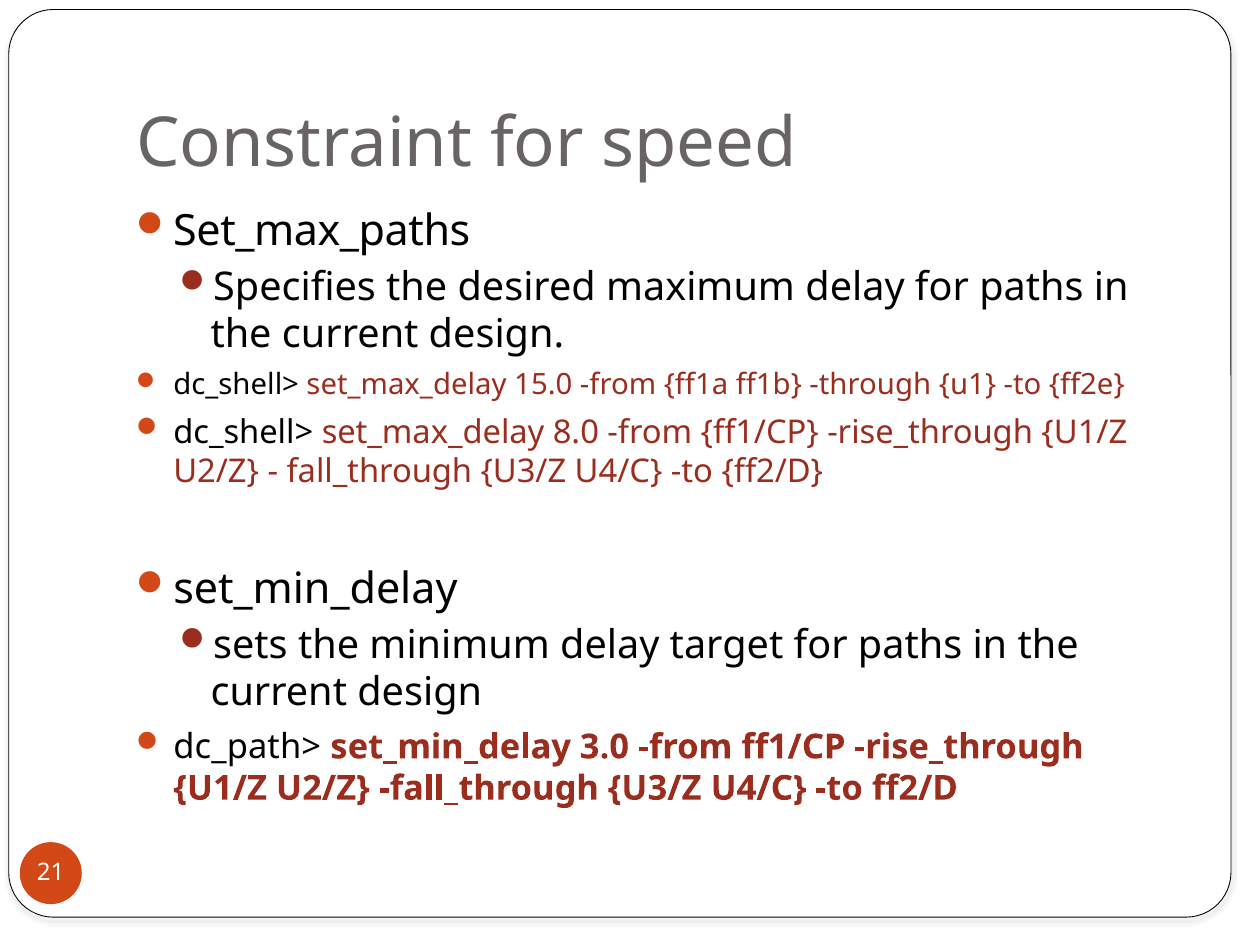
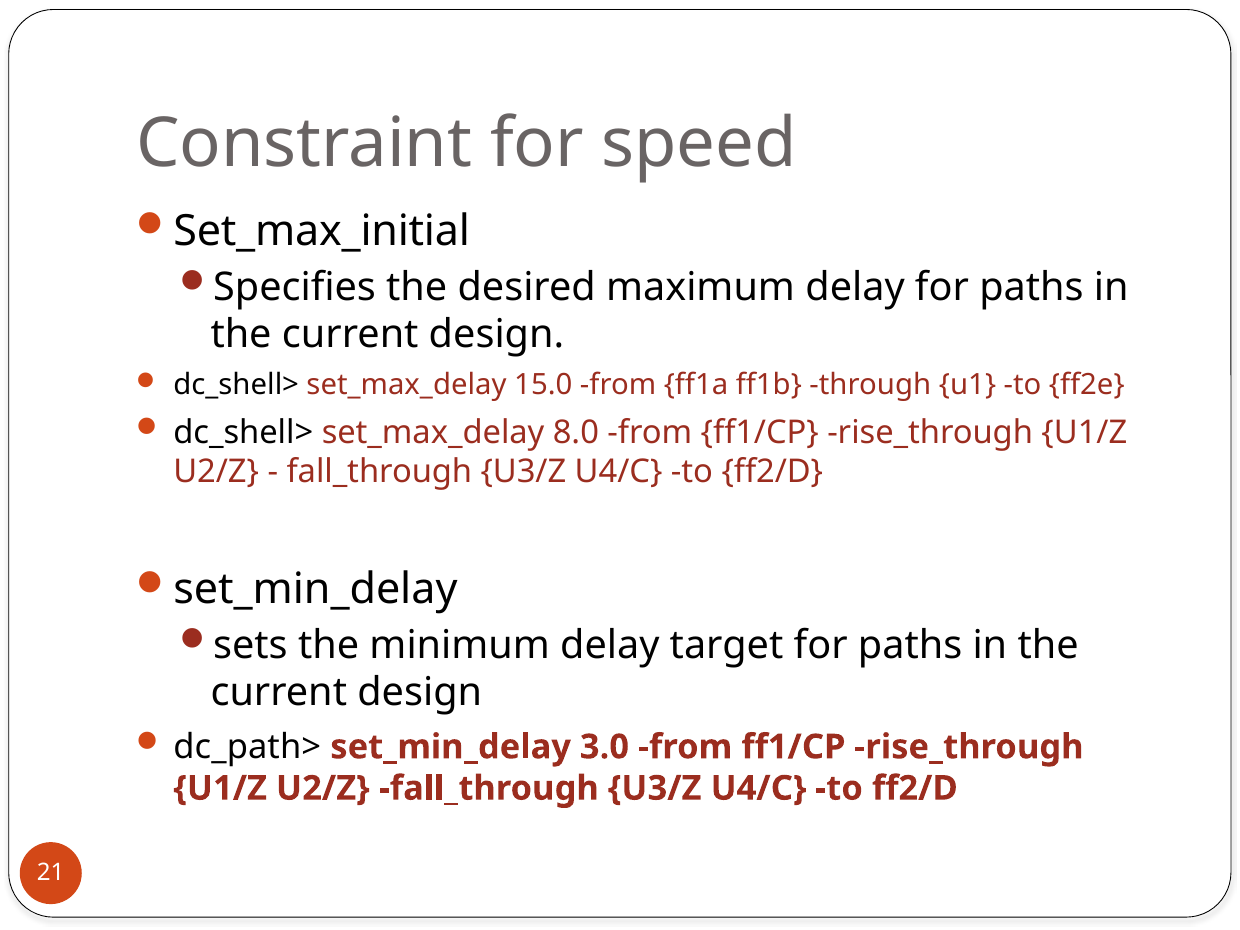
Set_max_paths: Set_max_paths -> Set_max_initial
